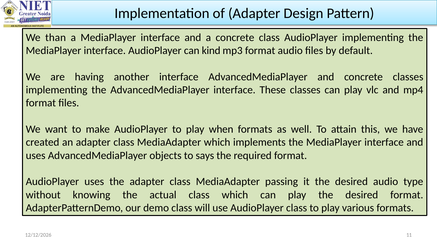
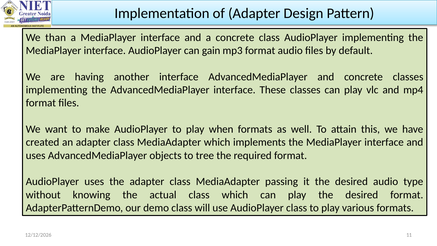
kind: kind -> gain
says: says -> tree
